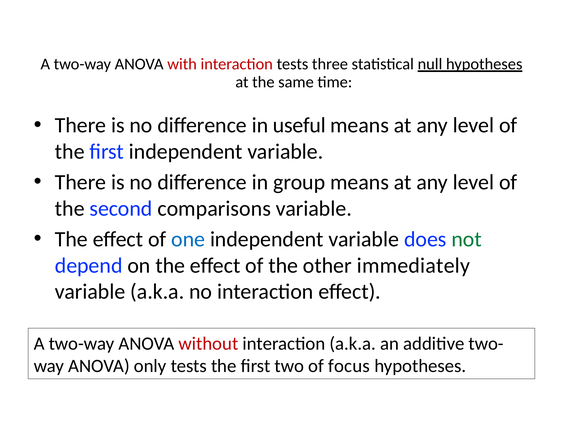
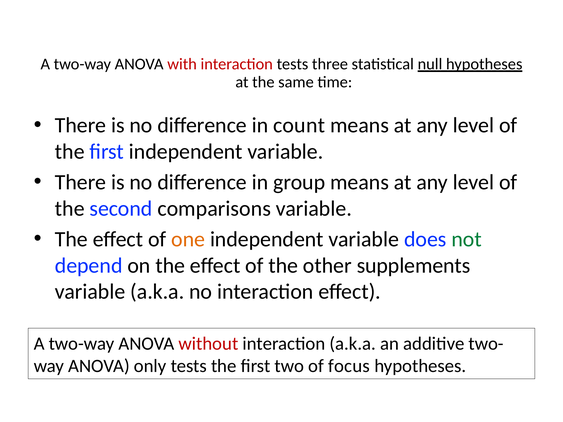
useful: useful -> count
one colour: blue -> orange
immediately: immediately -> supplements
